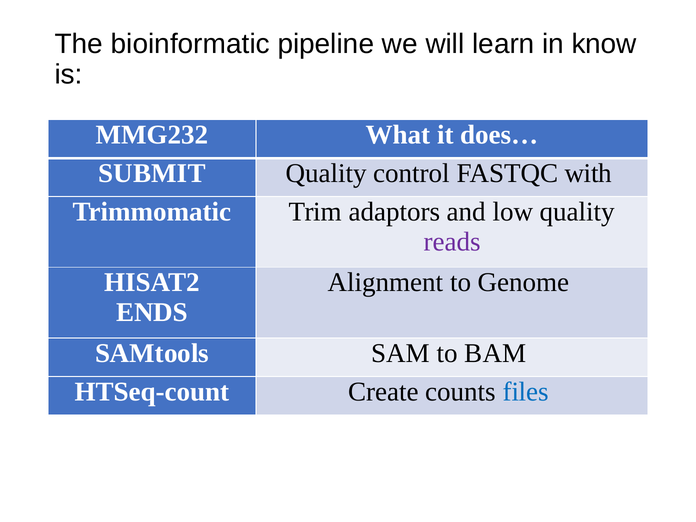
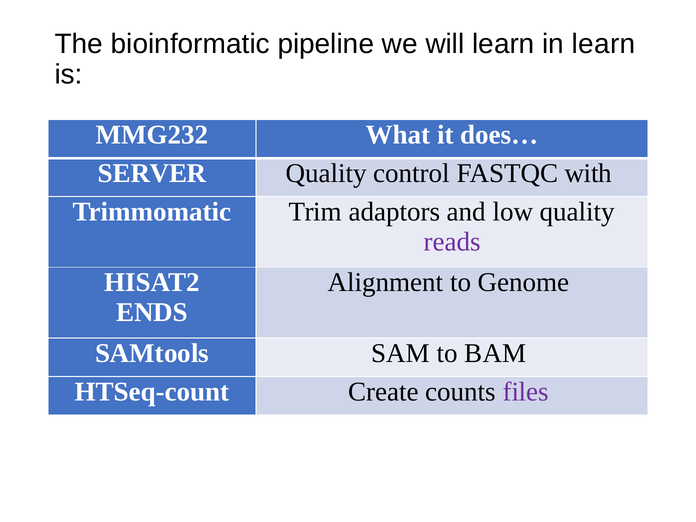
in know: know -> learn
SUBMIT: SUBMIT -> SERVER
files colour: blue -> purple
